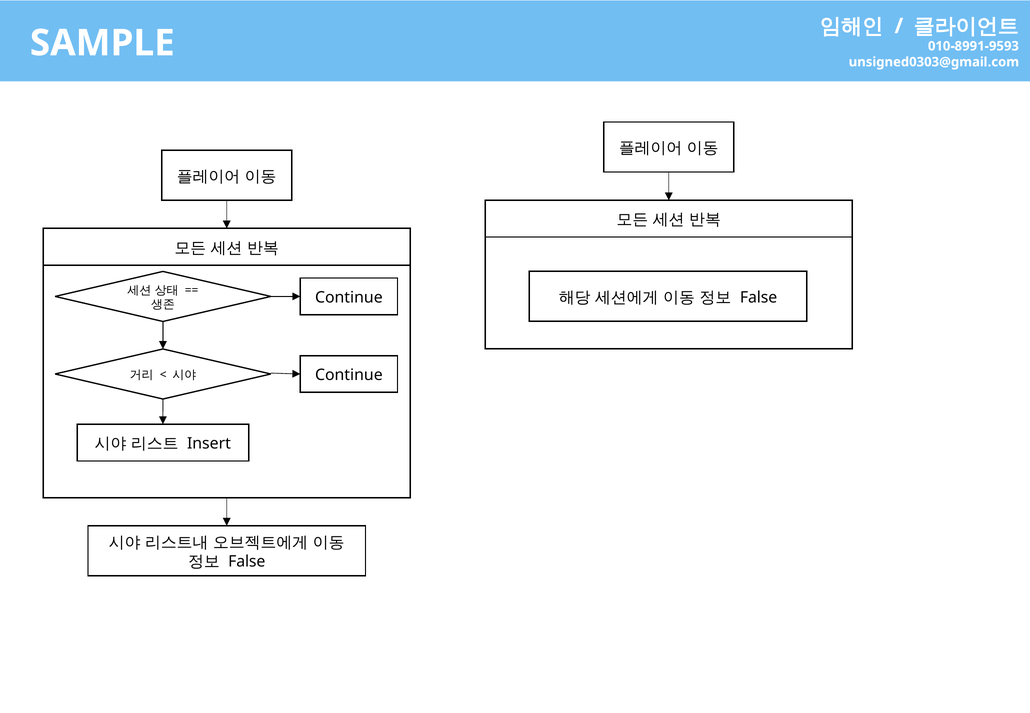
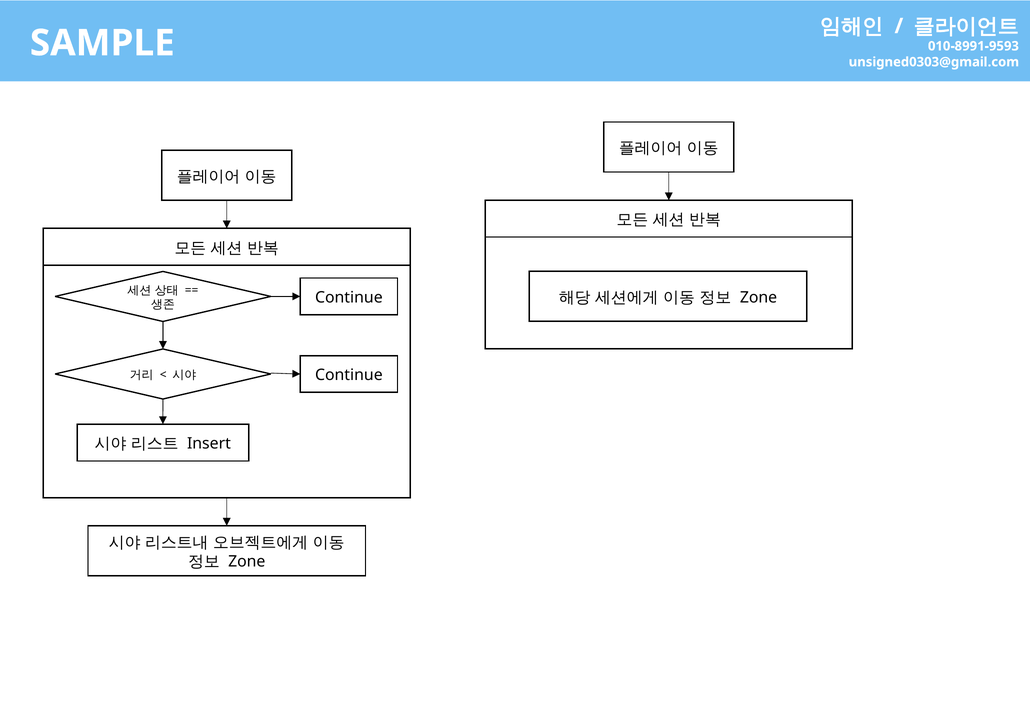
False at (759, 297): False -> Zone
False at (247, 561): False -> Zone
